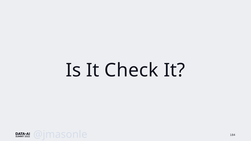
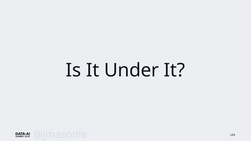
Check: Check -> Under
